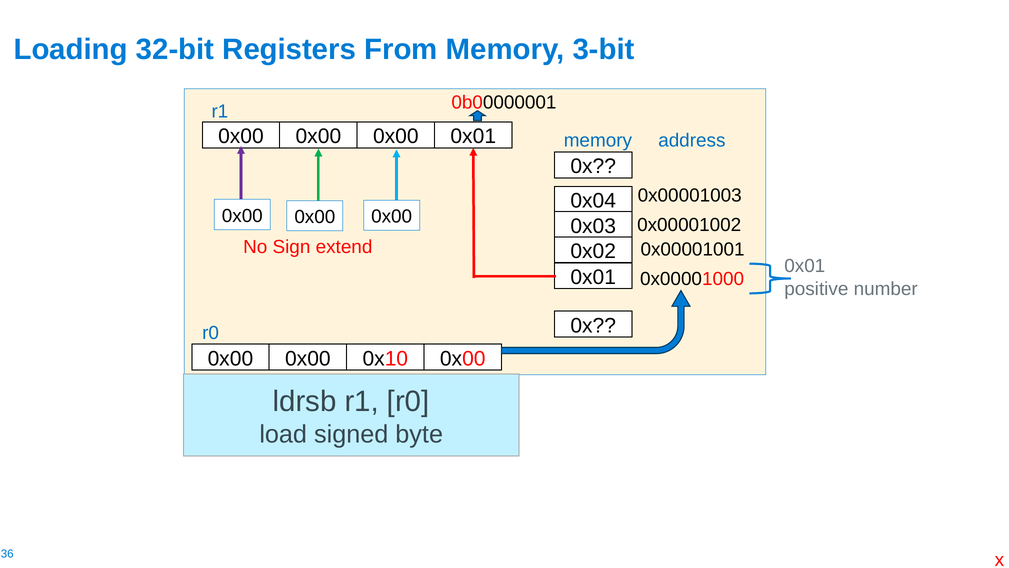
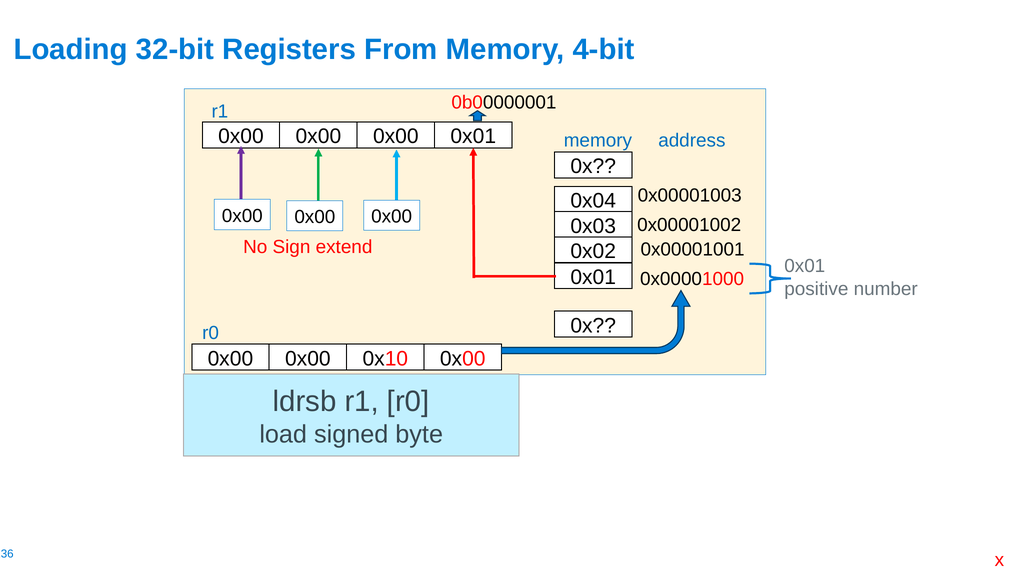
3-bit: 3-bit -> 4-bit
